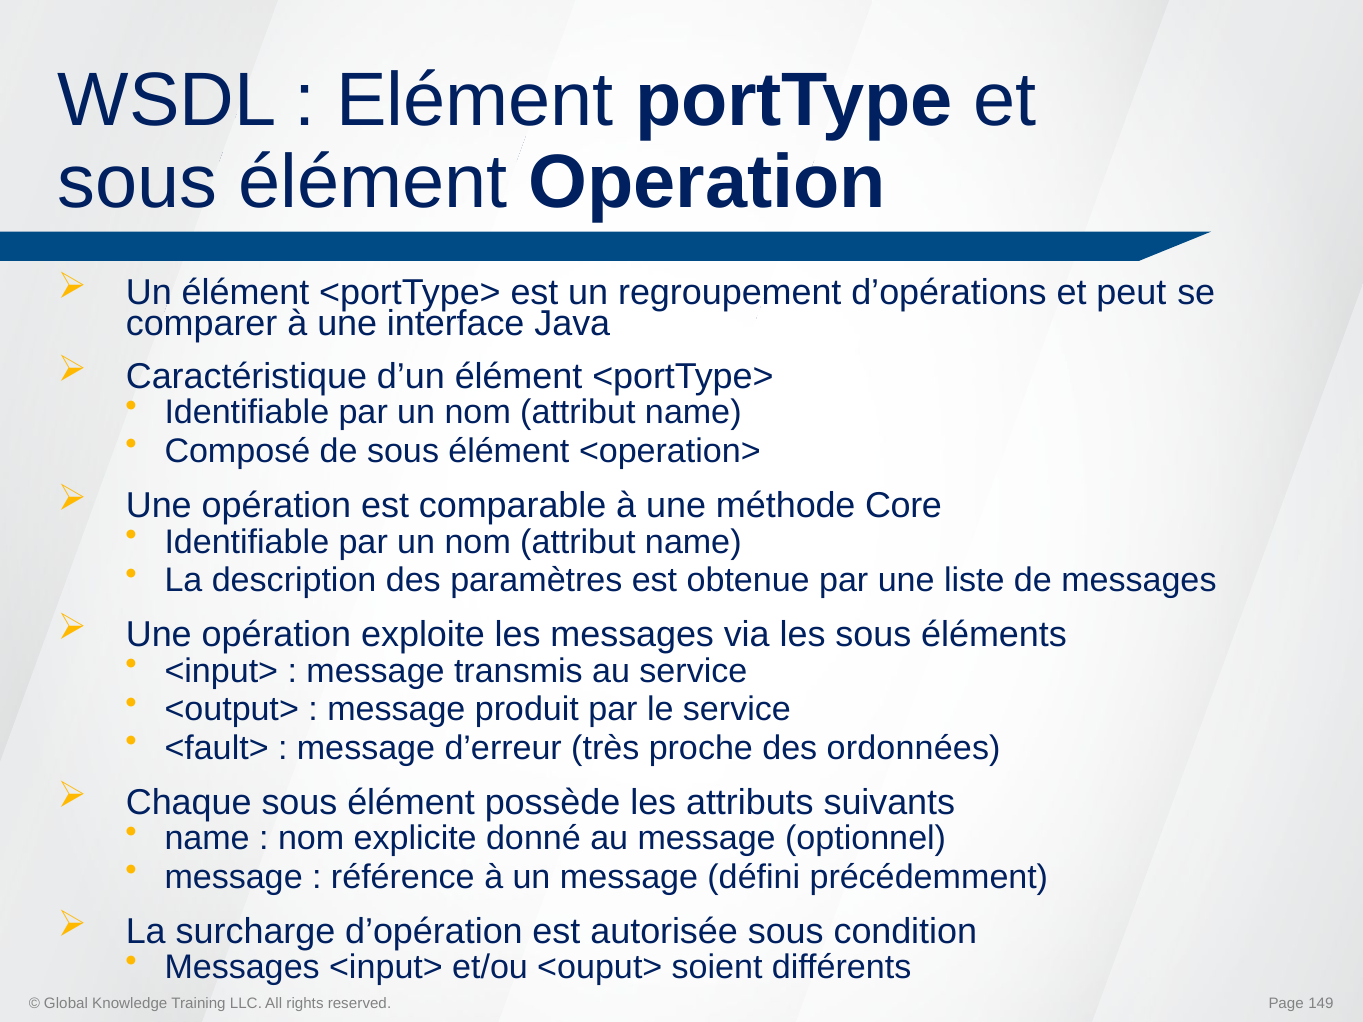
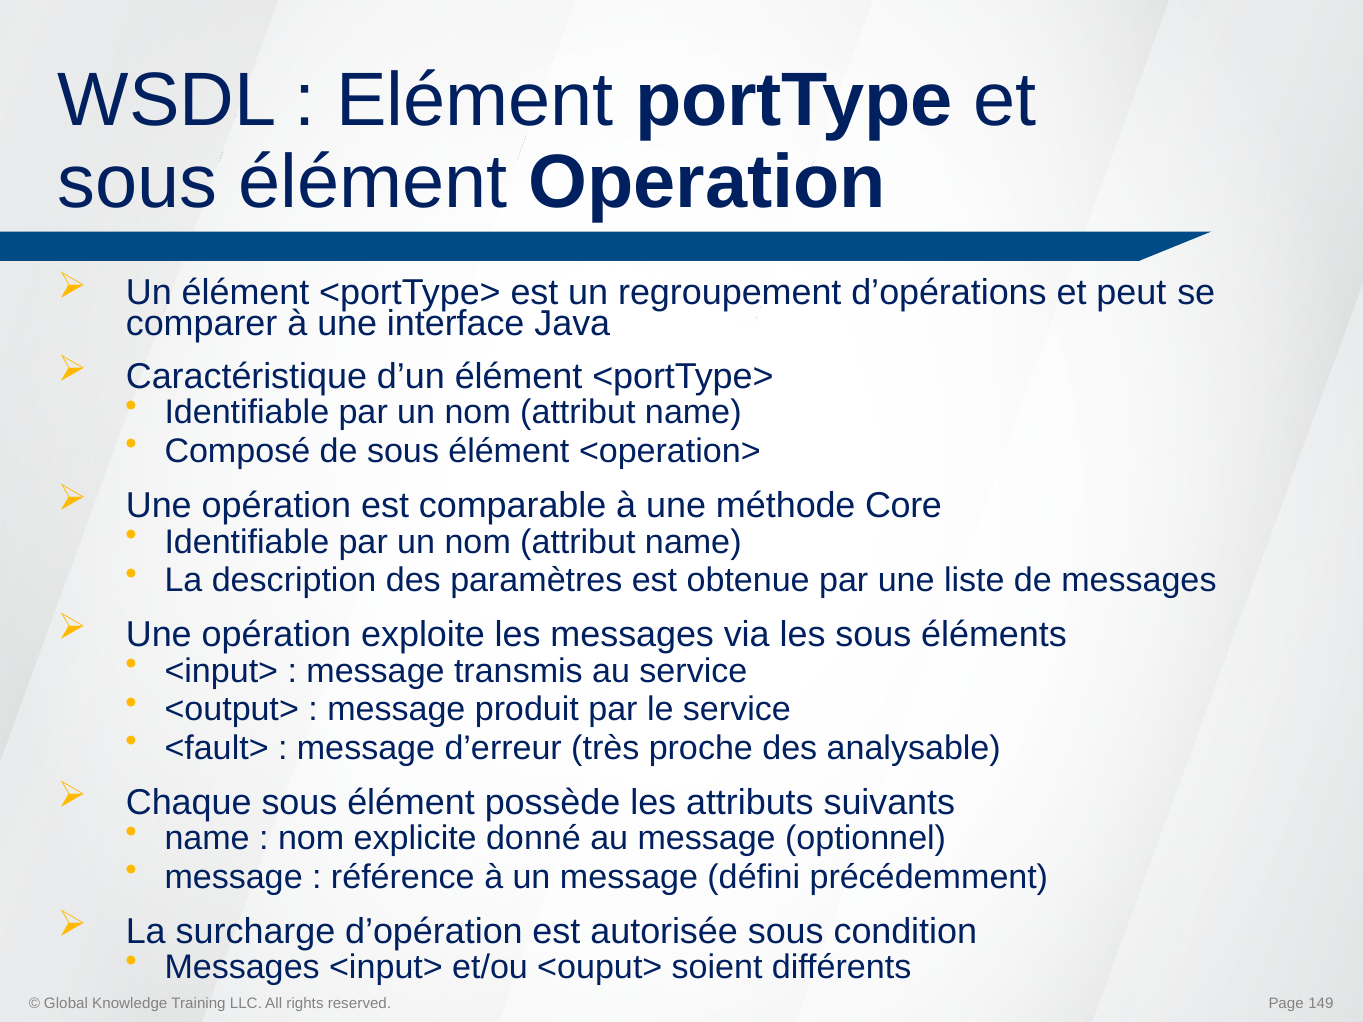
ordonnées: ordonnées -> analysable
